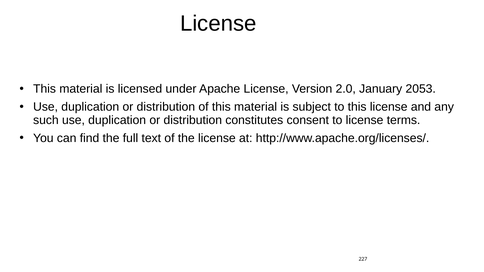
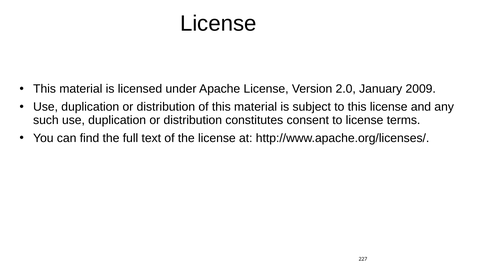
2053: 2053 -> 2009
